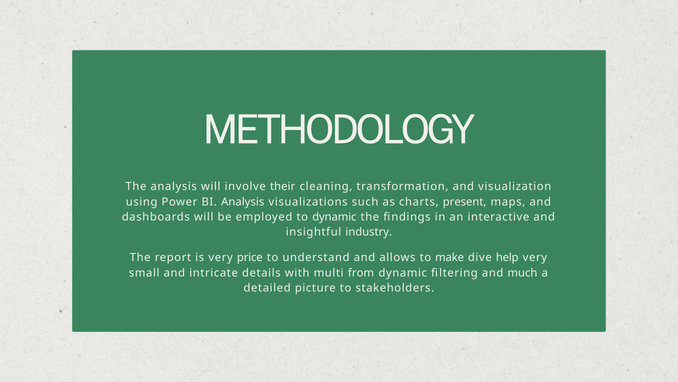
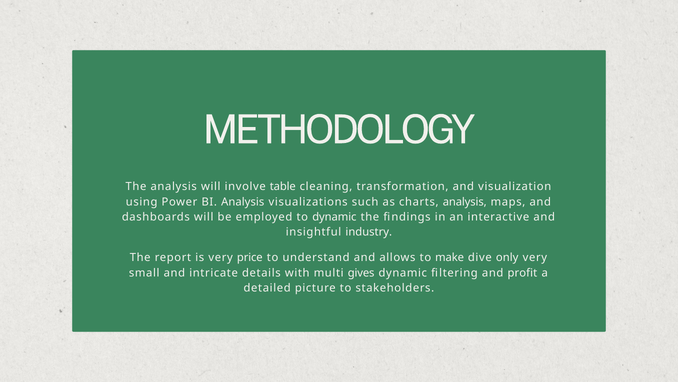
their: their -> table
charts present: present -> analysis
help: help -> only
from: from -> gives
much: much -> profit
